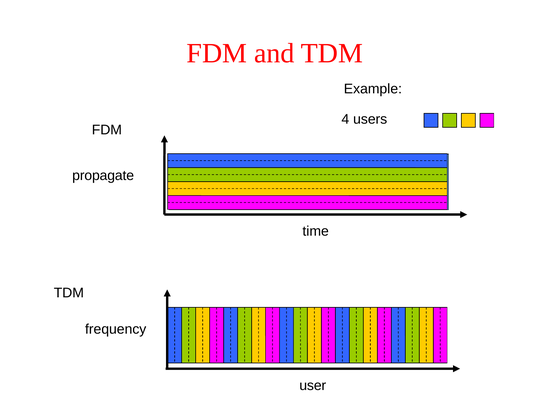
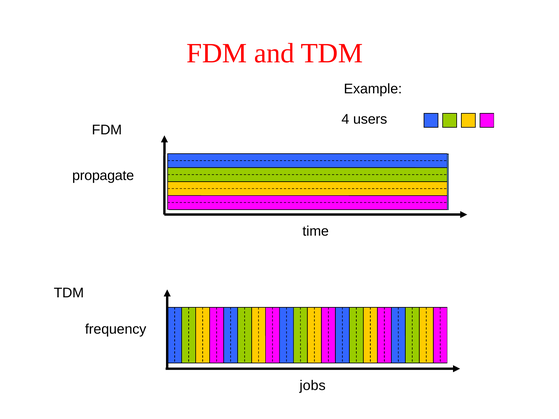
user: user -> jobs
